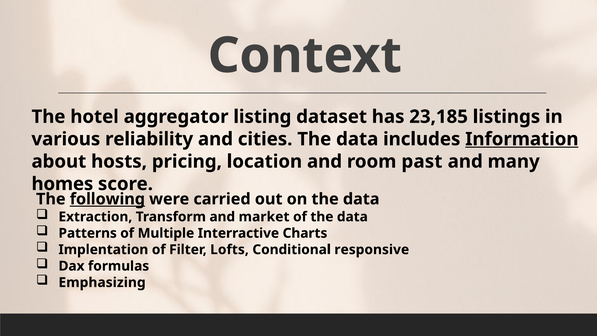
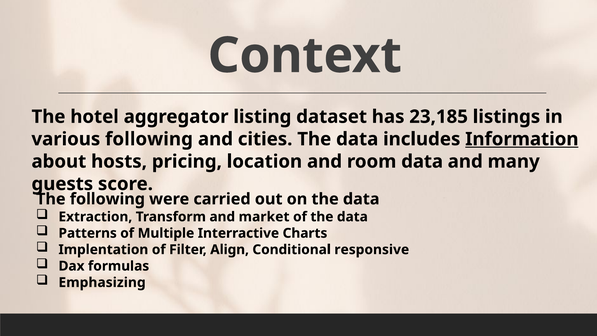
various reliability: reliability -> following
room past: past -> data
homes: homes -> guests
following at (107, 199) underline: present -> none
Lofts: Lofts -> Align
